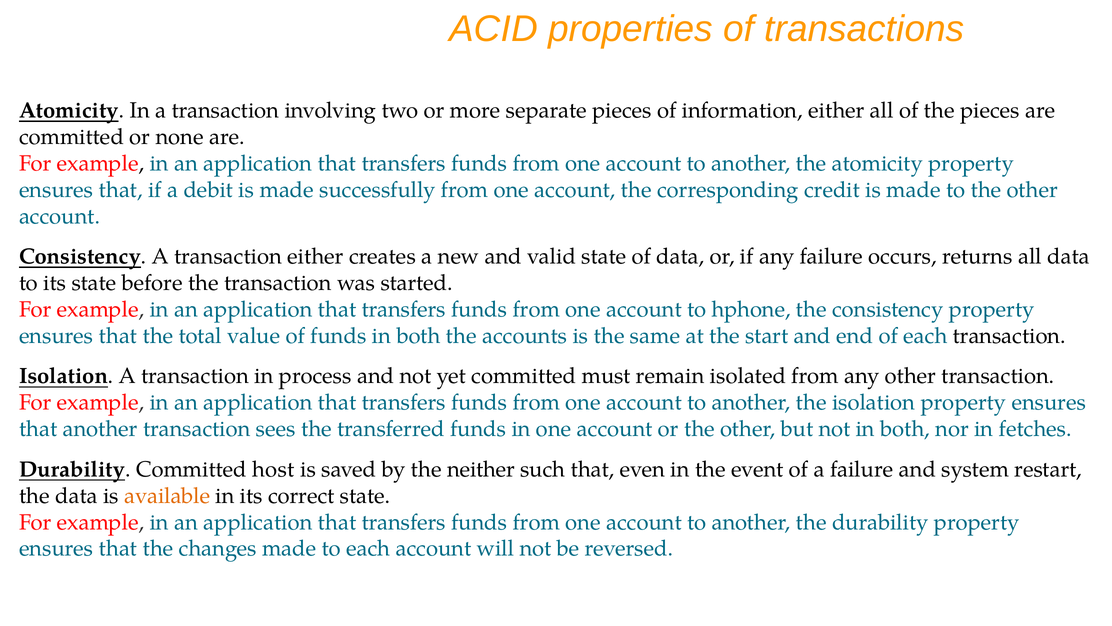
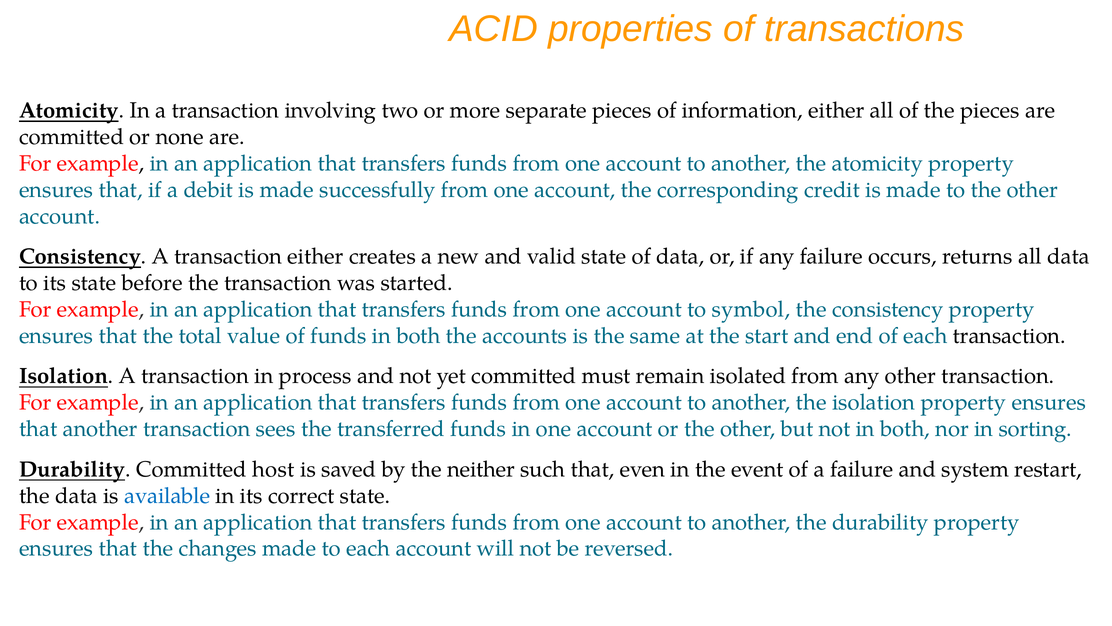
hphone: hphone -> symbol
fetches: fetches -> sorting
available colour: orange -> blue
